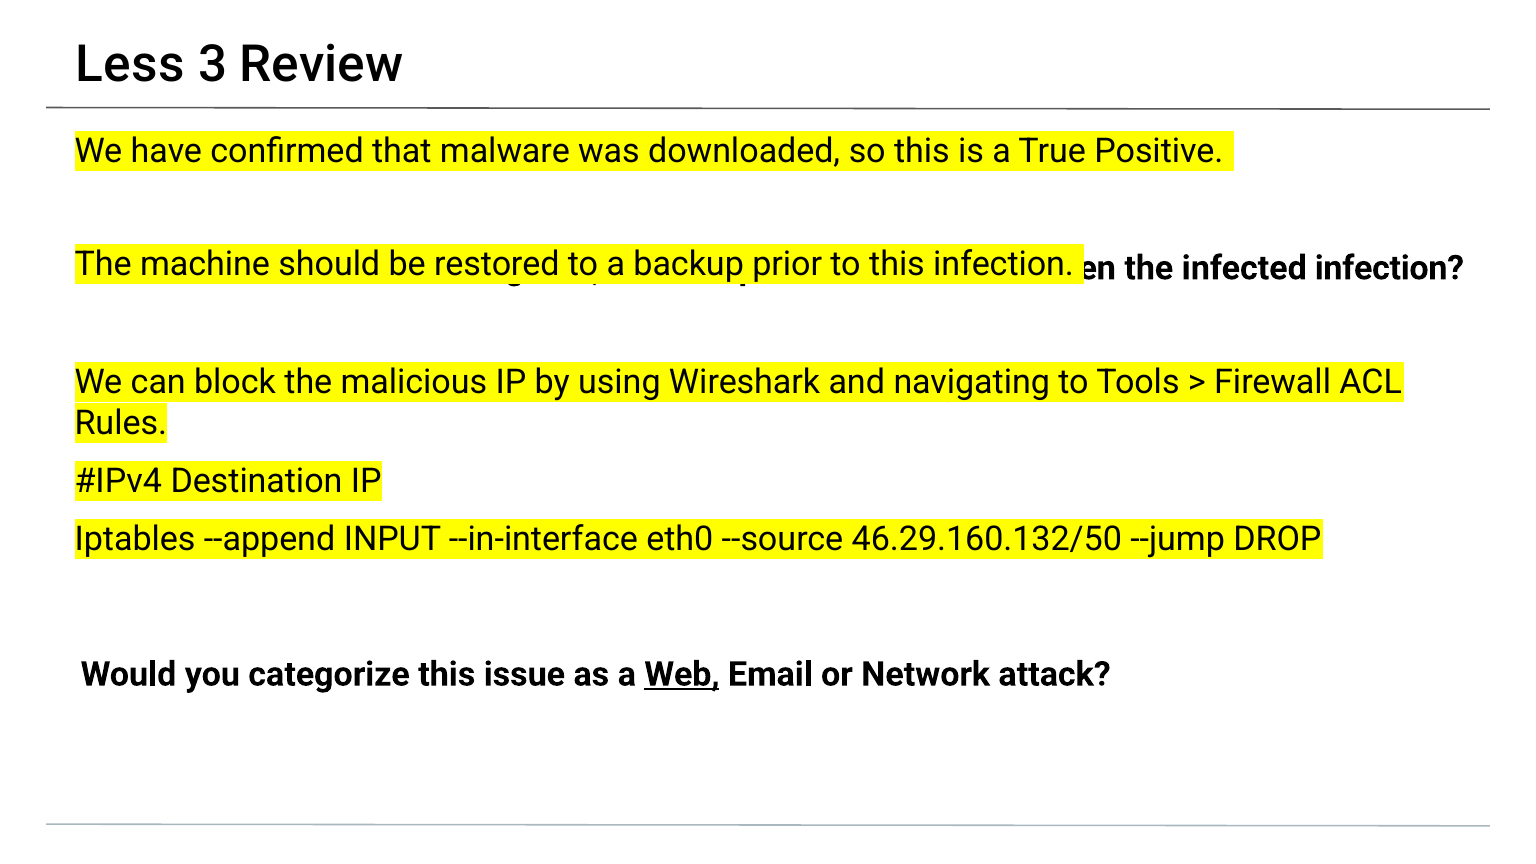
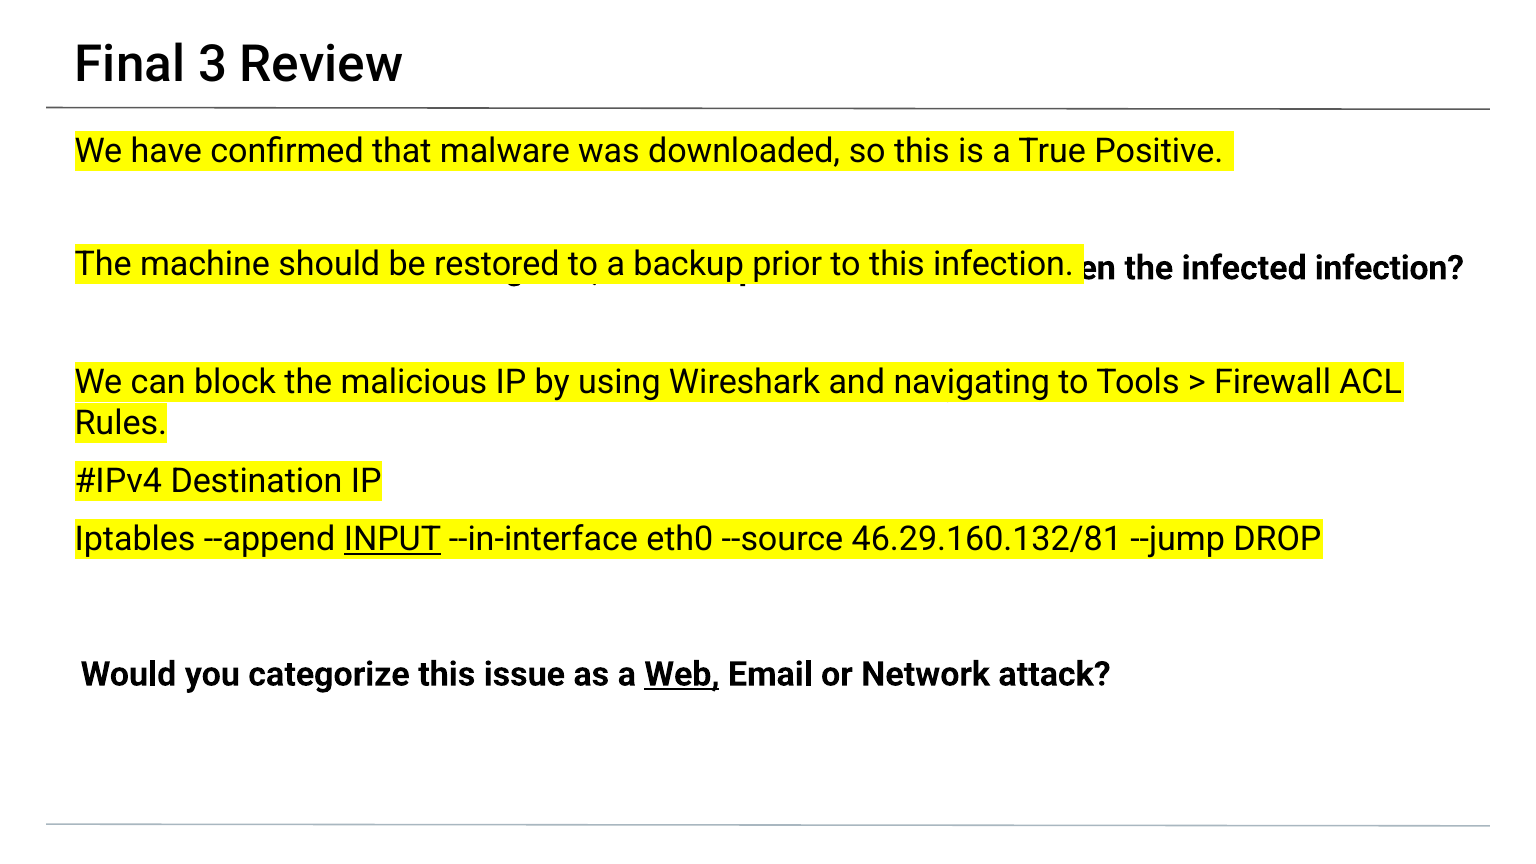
Less: Less -> Final
INPUT underline: none -> present
46.29.160.132/50: 46.29.160.132/50 -> 46.29.160.132/81
